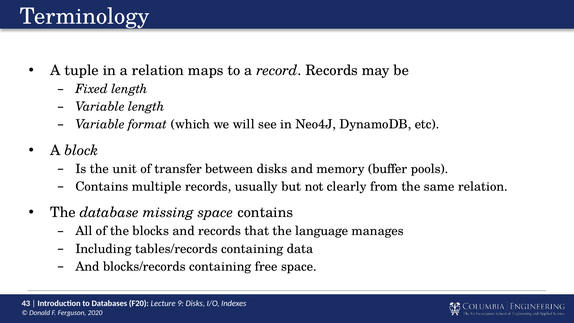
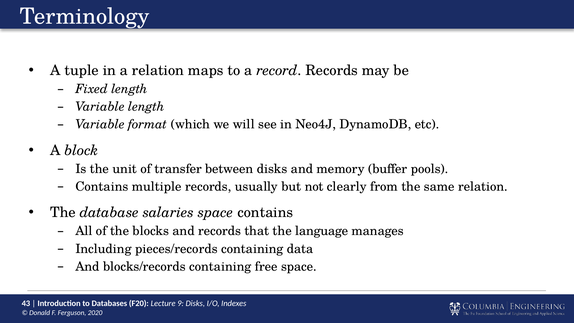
missing: missing -> salaries
tables/records: tables/records -> pieces/records
